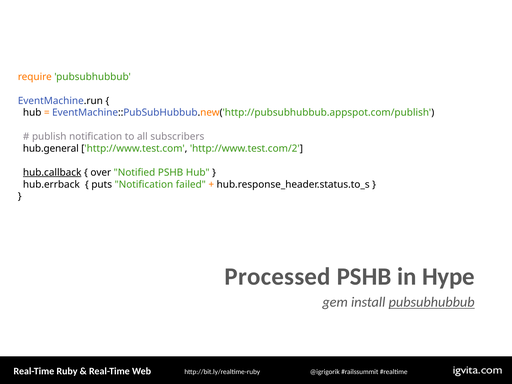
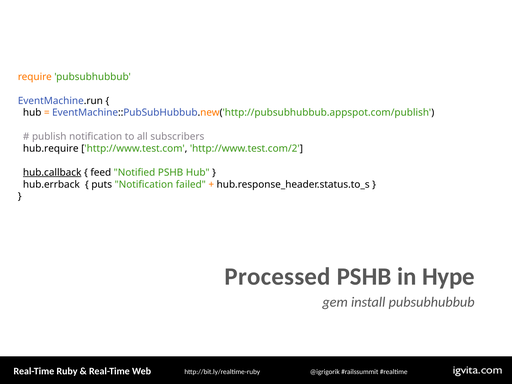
hub.general: hub.general -> hub.require
over: over -> feed
pubsubhubbub at (432, 302) underline: present -> none
